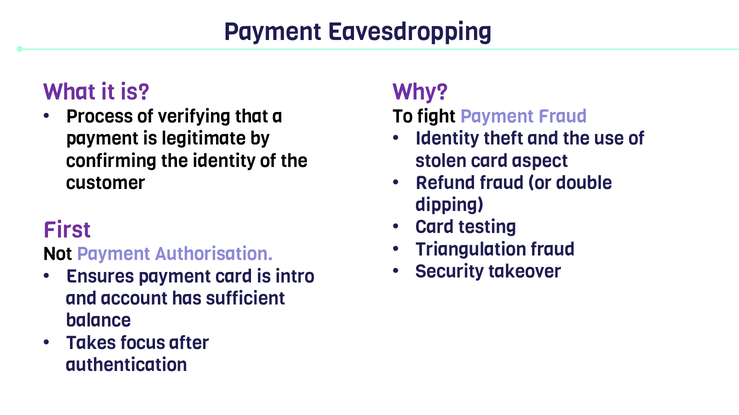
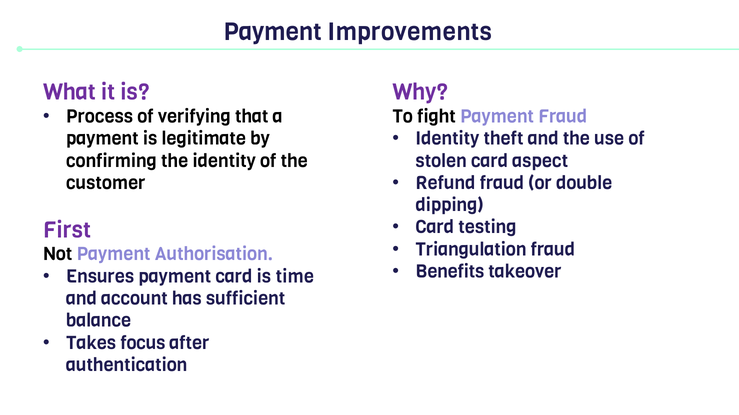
Eavesdropping: Eavesdropping -> Improvements
Security: Security -> Benefits
intro: intro -> time
